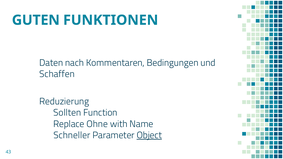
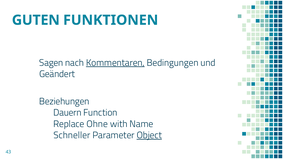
Daten: Daten -> Sagen
Kommentaren underline: none -> present
Schaffen: Schaffen -> Geändert
Reduzierung: Reduzierung -> Beziehungen
Sollten: Sollten -> Dauern
